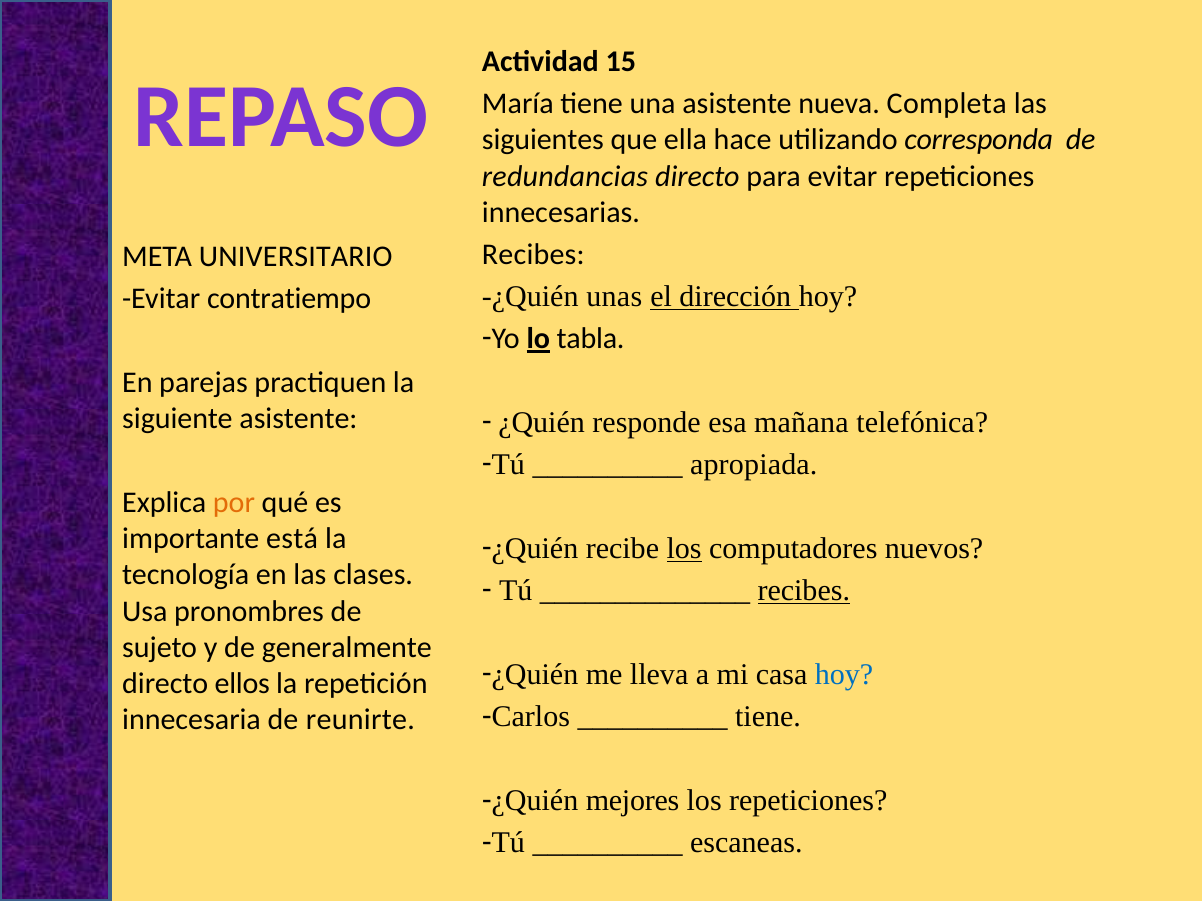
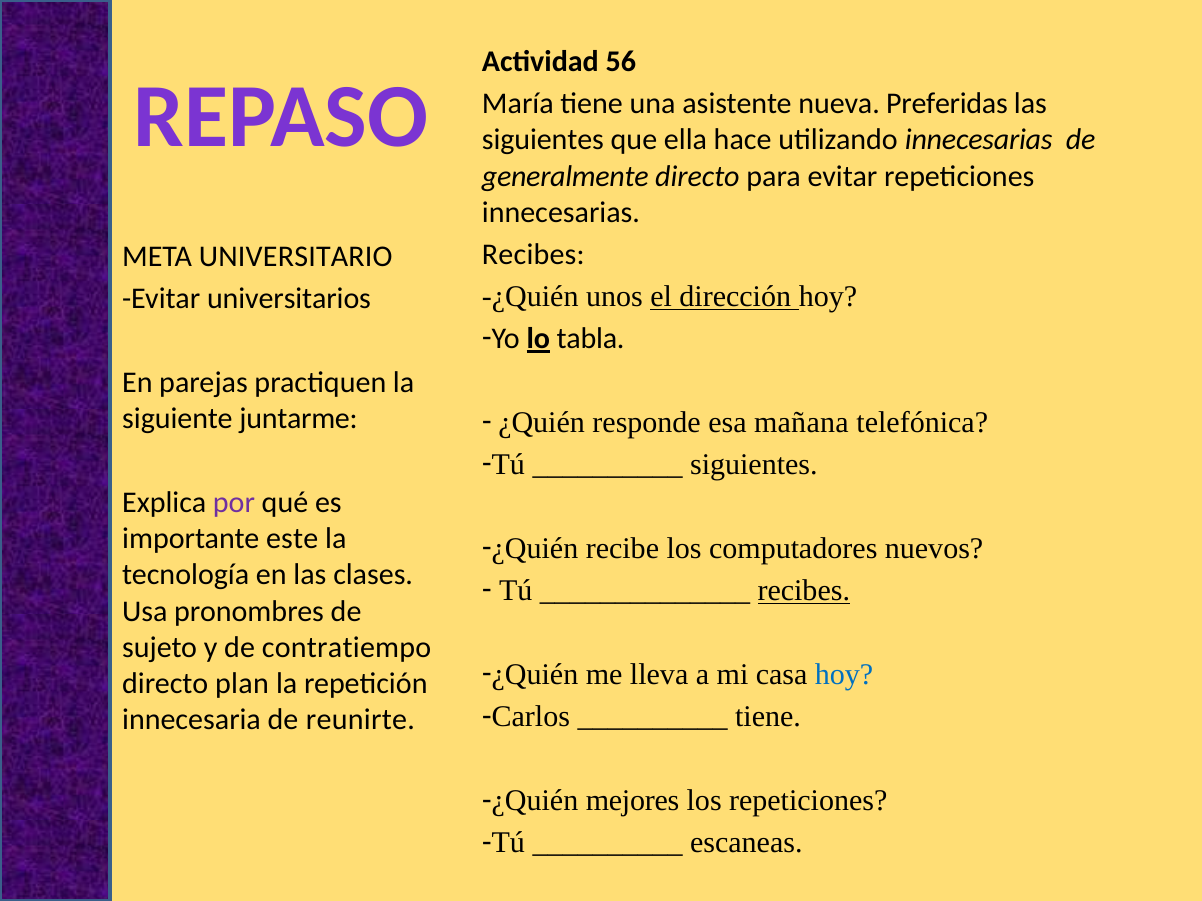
15: 15 -> 56
Completa: Completa -> Preferidas
utilizando corresponda: corresponda -> innecesarias
redundancias: redundancias -> generalmente
unas: unas -> unos
contratiempo: contratiempo -> universitarios
asistente at (298, 419): asistente -> juntarme
apropiada at (754, 465): apropiada -> siguientes
por colour: orange -> purple
está: está -> este
los at (684, 549) underline: present -> none
generalmente: generalmente -> contratiempo
ellos: ellos -> plan
